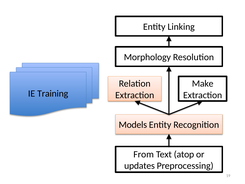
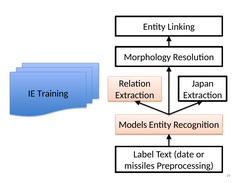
Make: Make -> Japan
From: From -> Label
atop: atop -> date
updates: updates -> missiles
